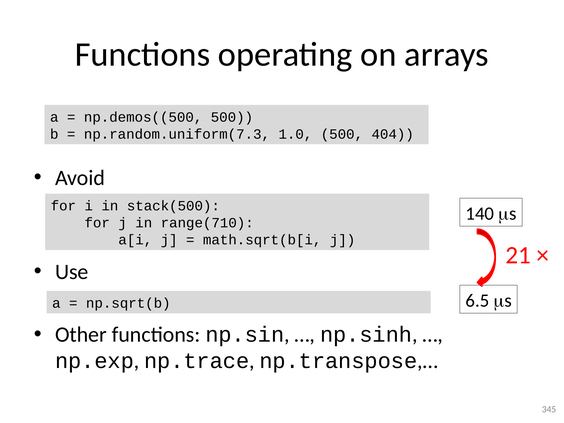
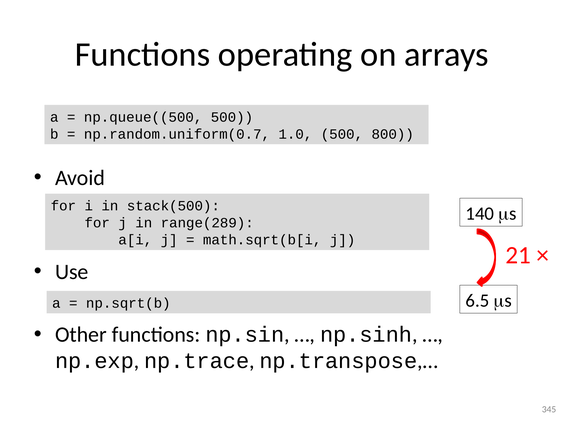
np.demos((500: np.demos((500 -> np.queue((500
np.random.uniform(7.3: np.random.uniform(7.3 -> np.random.uniform(0.7
404: 404 -> 800
range(710: range(710 -> range(289
